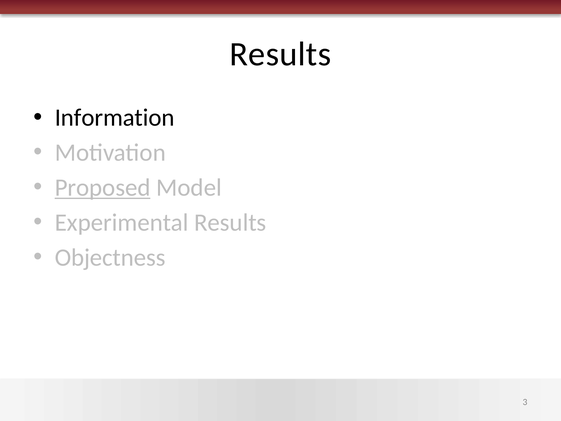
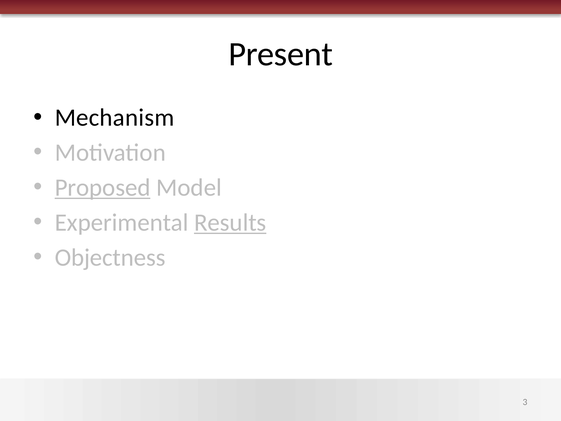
Results at (280, 54): Results -> Present
Information: Information -> Mechanism
Results at (230, 222) underline: none -> present
